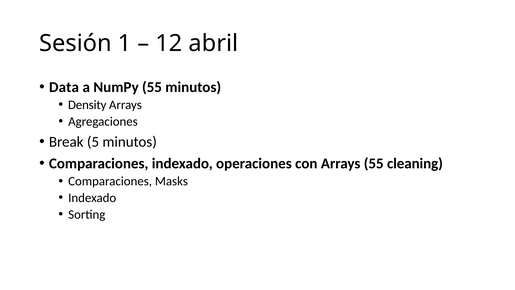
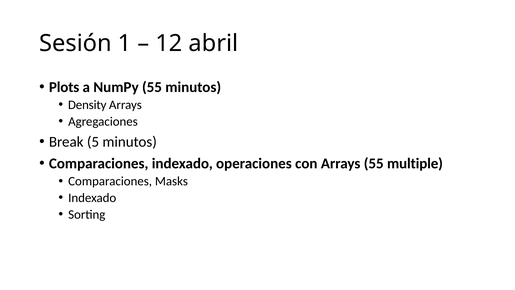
Data: Data -> Plots
cleaning: cleaning -> multiple
